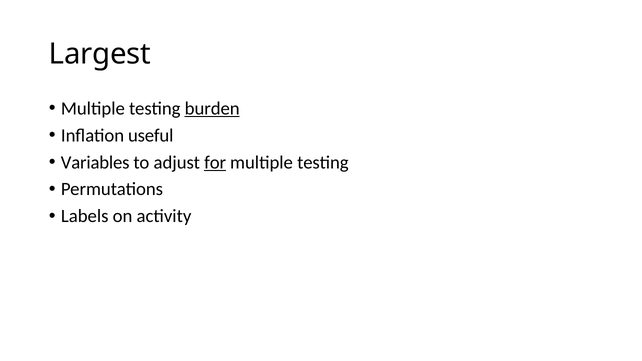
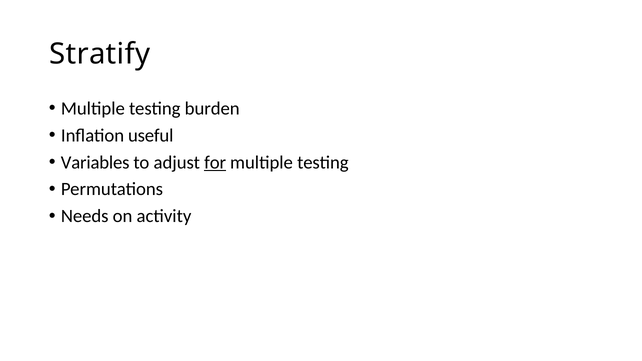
Largest: Largest -> Stratify
burden underline: present -> none
Labels: Labels -> Needs
